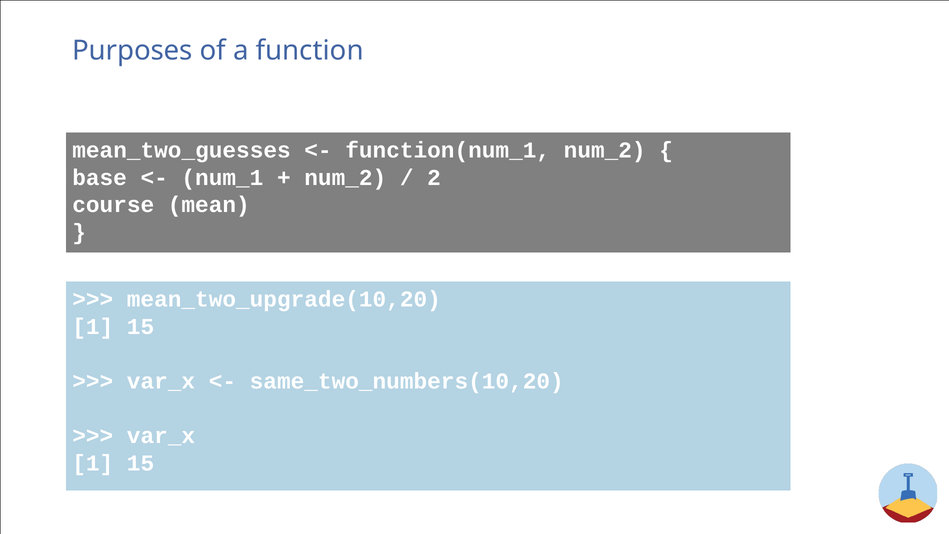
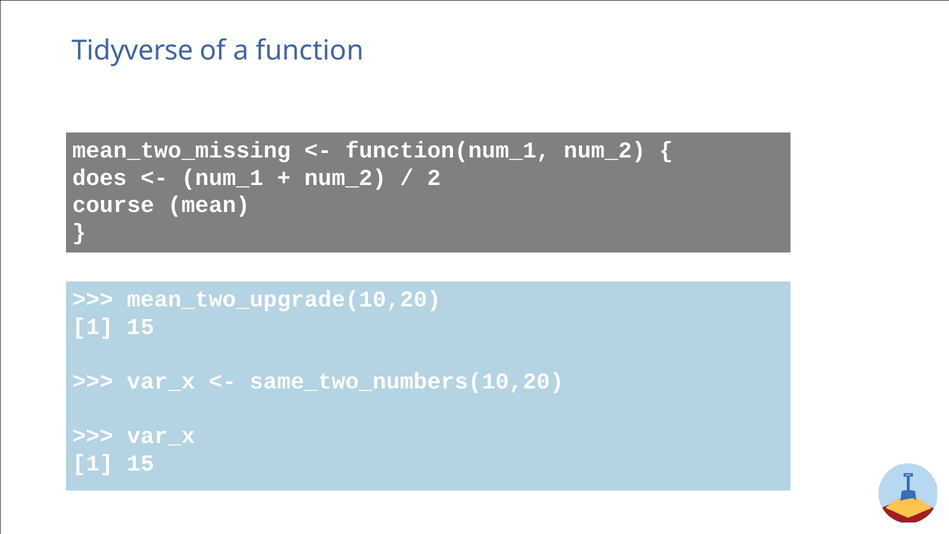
Purposes: Purposes -> Tidyverse
mean_two_guesses: mean_two_guesses -> mean_two_missing
base: base -> does
